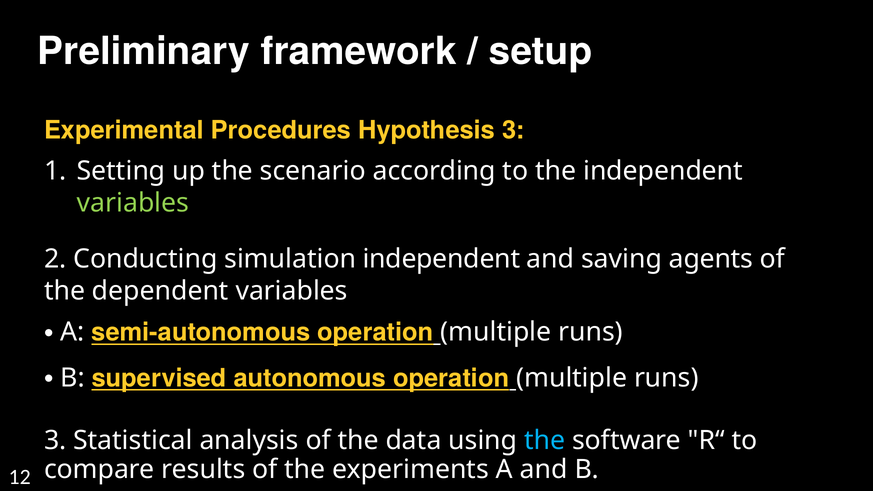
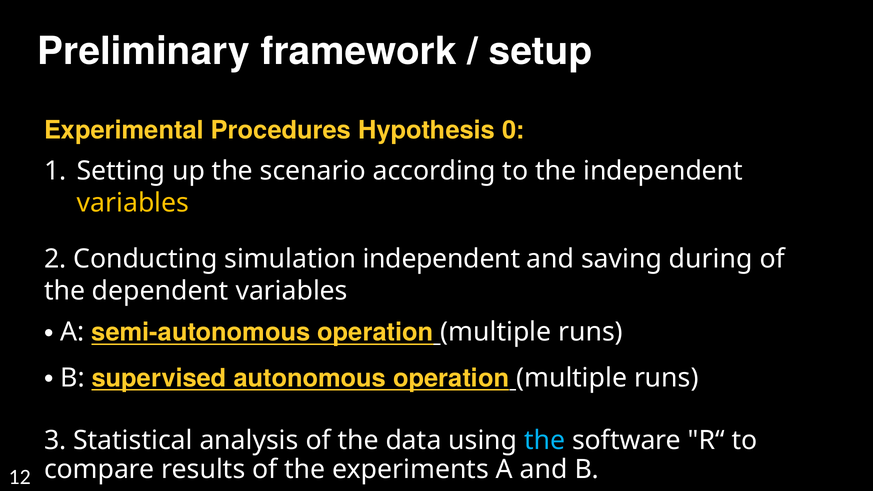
Hypothesis 3: 3 -> 0
variables at (133, 203) colour: light green -> yellow
agents: agents -> during
